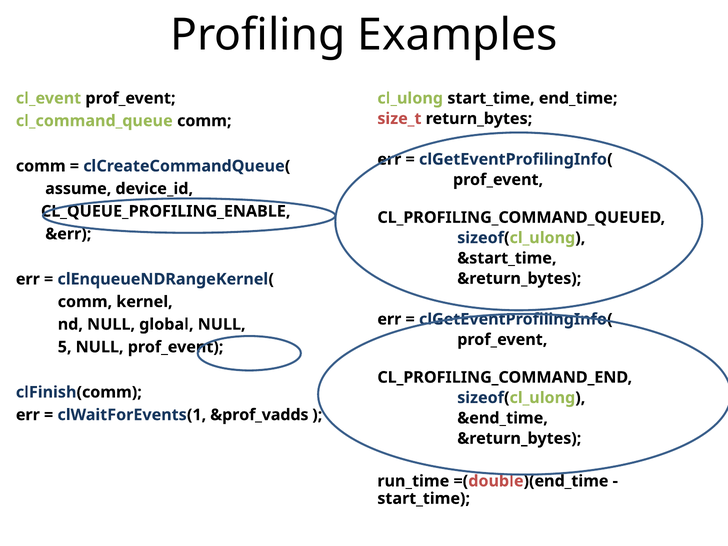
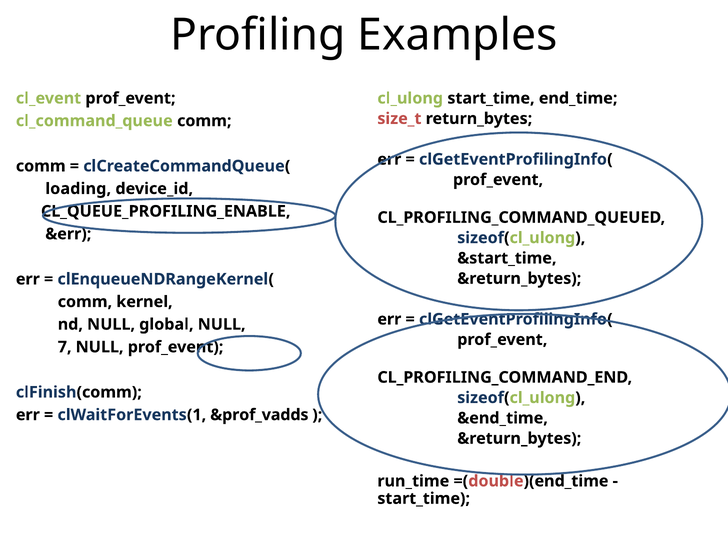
assume: assume -> loading
5: 5 -> 7
